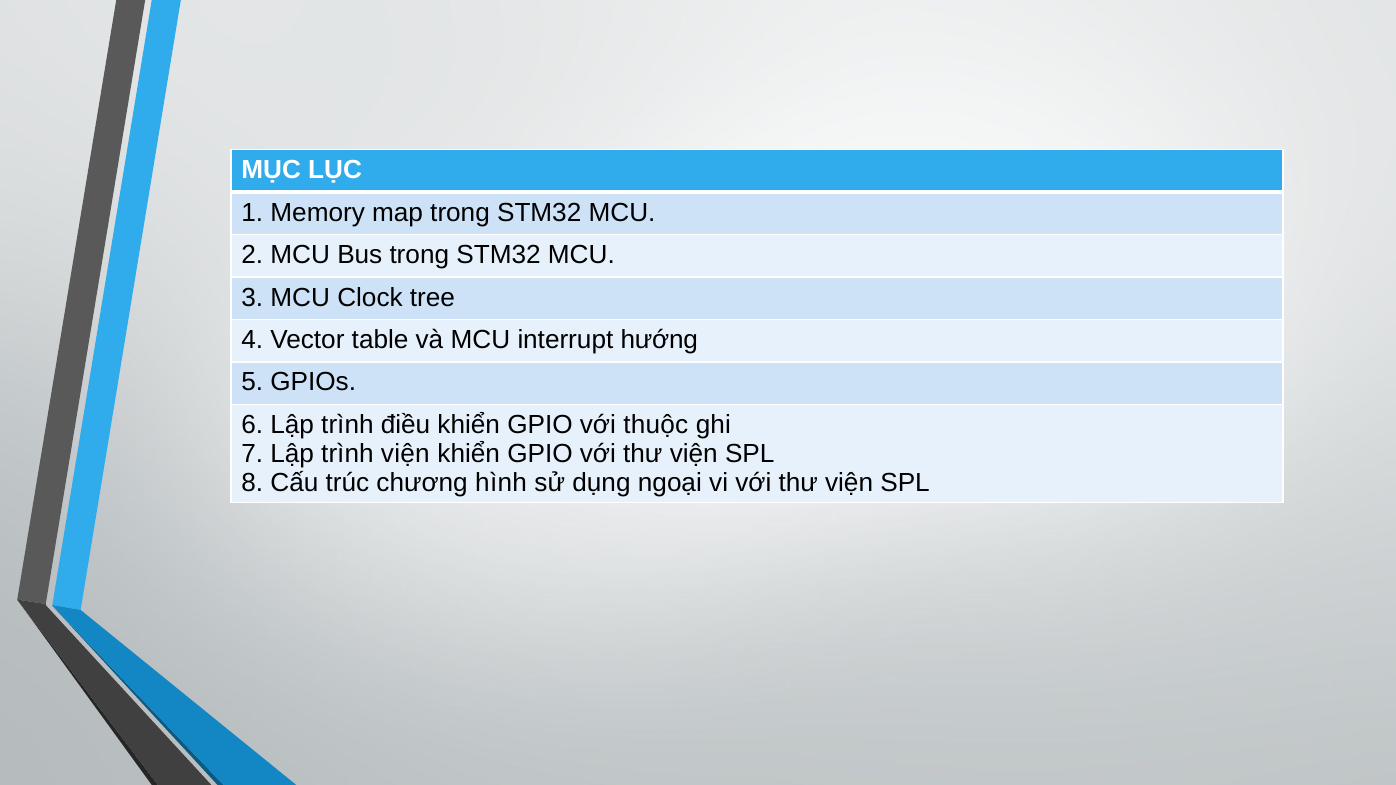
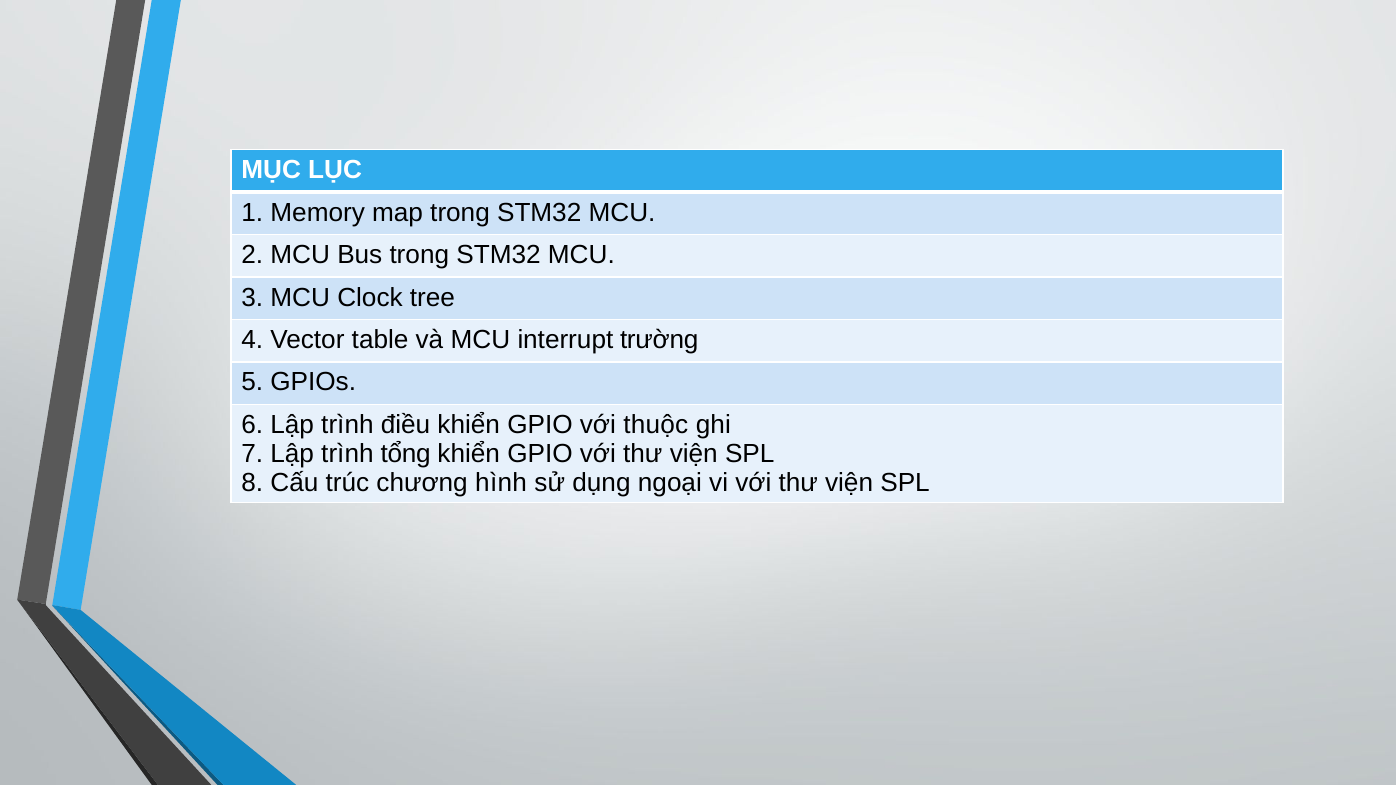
hướng: hướng -> trường
trình viện: viện -> tổng
